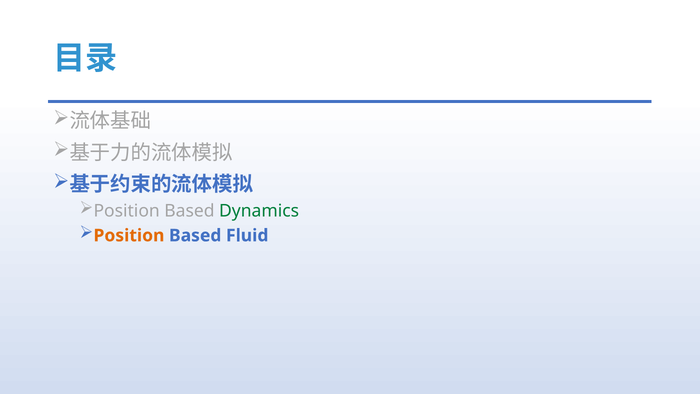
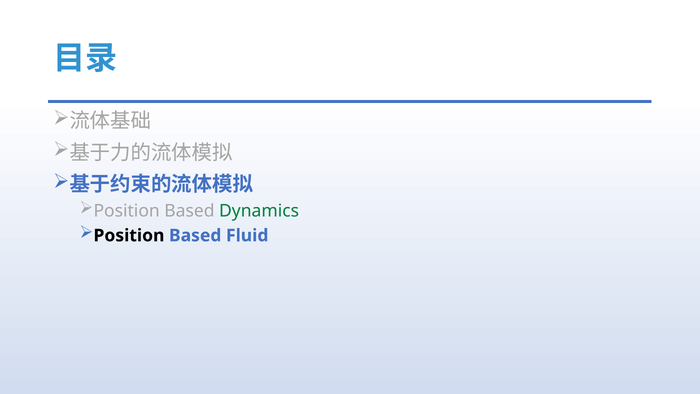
Position at (129, 235) colour: orange -> black
